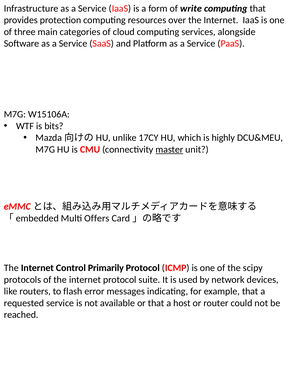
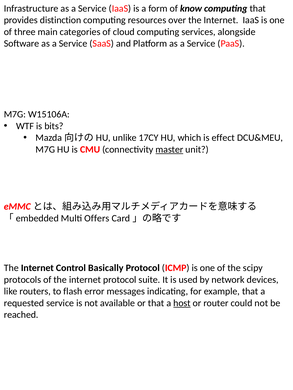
write: write -> know
protection: protection -> distinction
highly: highly -> effect
Primarily: Primarily -> Basically
host underline: none -> present
